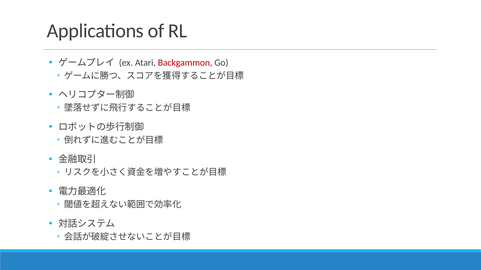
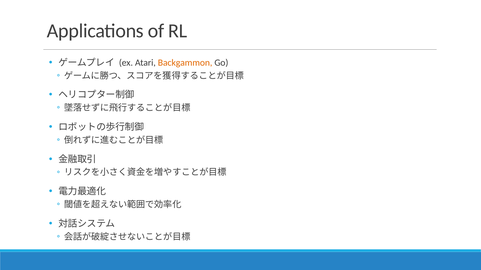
Backgammon colour: red -> orange
